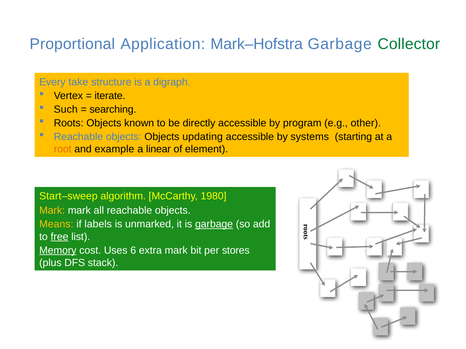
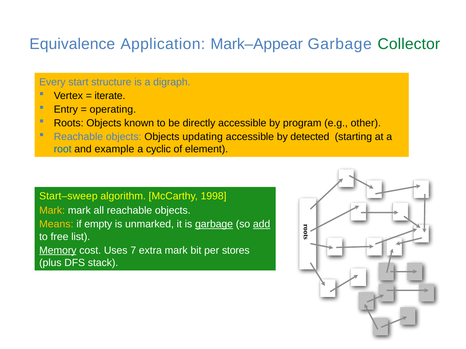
Proportional: Proportional -> Equivalence
Mark–Hofstra: Mark–Hofstra -> Mark–Appear
take: take -> start
Such: Such -> Entry
searching: searching -> operating
systems: systems -> detected
root colour: orange -> blue
linear: linear -> cyclic
1980: 1980 -> 1998
labels: labels -> empty
add underline: none -> present
free underline: present -> none
6: 6 -> 7
